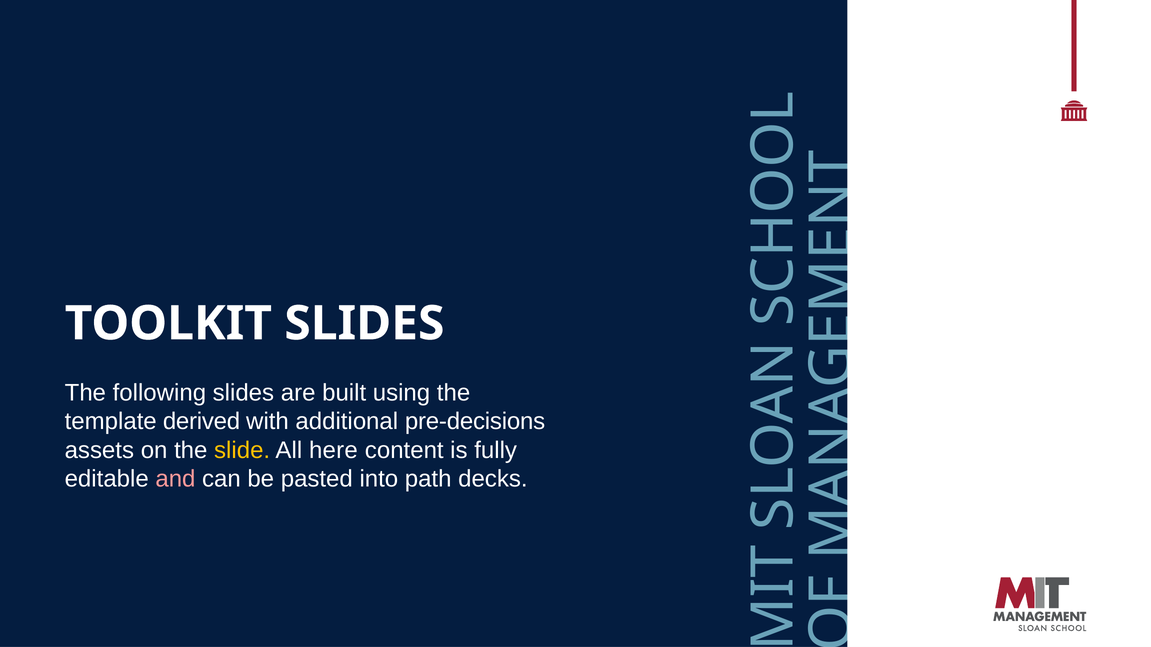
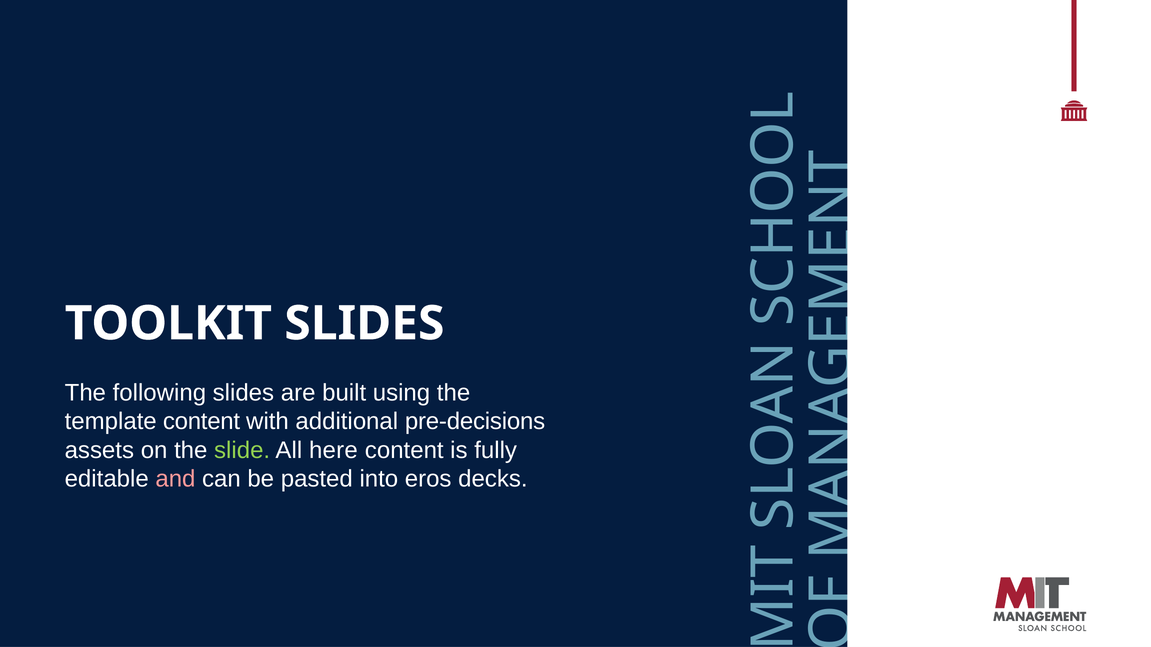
template derived: derived -> content
slide colour: yellow -> light green
path: path -> eros
